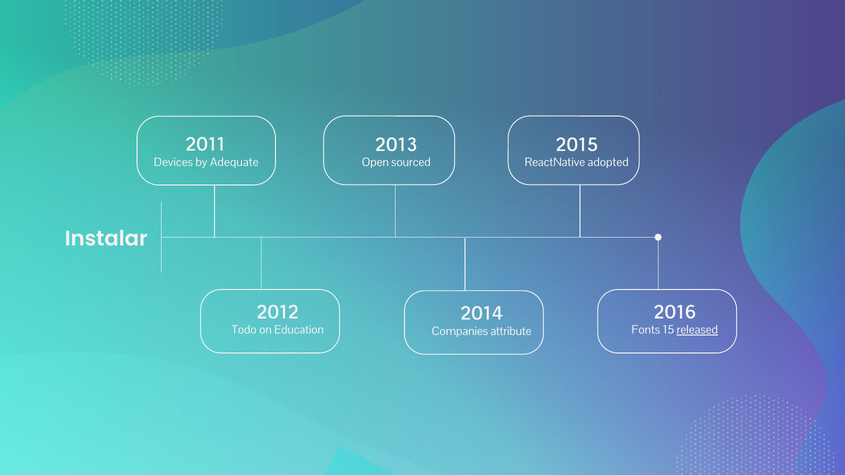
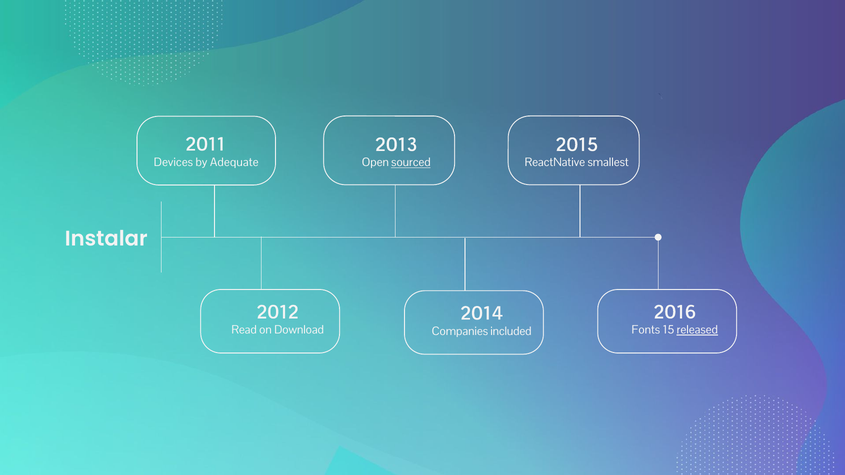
sourced underline: none -> present
adopted: adopted -> smallest
Todo: Todo -> Read
Education: Education -> Download
attribute: attribute -> included
